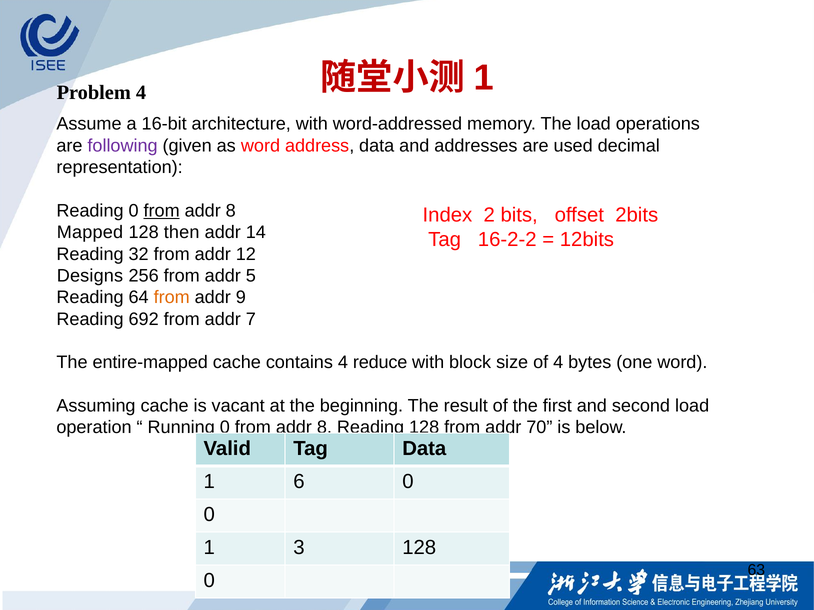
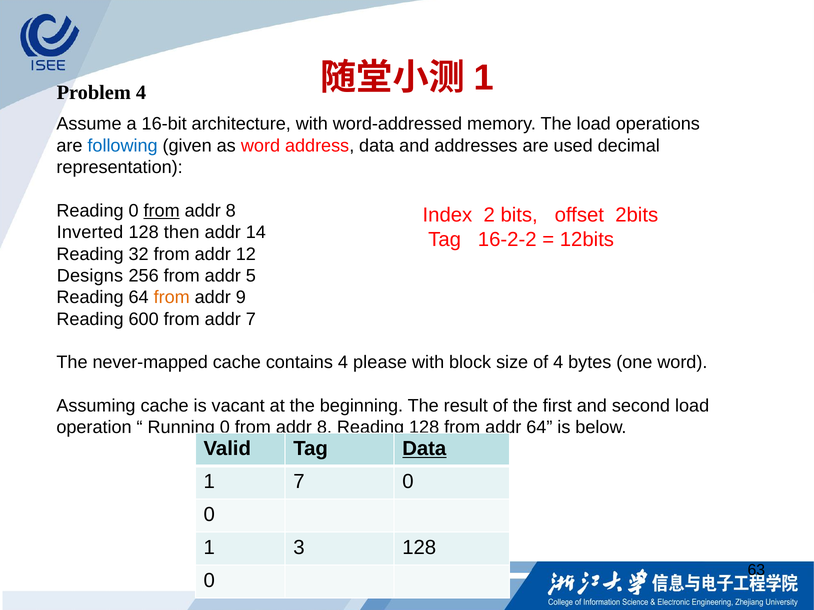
following colour: purple -> blue
Mapped: Mapped -> Inverted
692: 692 -> 600
entire-mapped: entire-mapped -> never-mapped
reduce: reduce -> please
70 at (539, 428): 70 -> 64
Data at (424, 449) underline: none -> present
1 6: 6 -> 7
